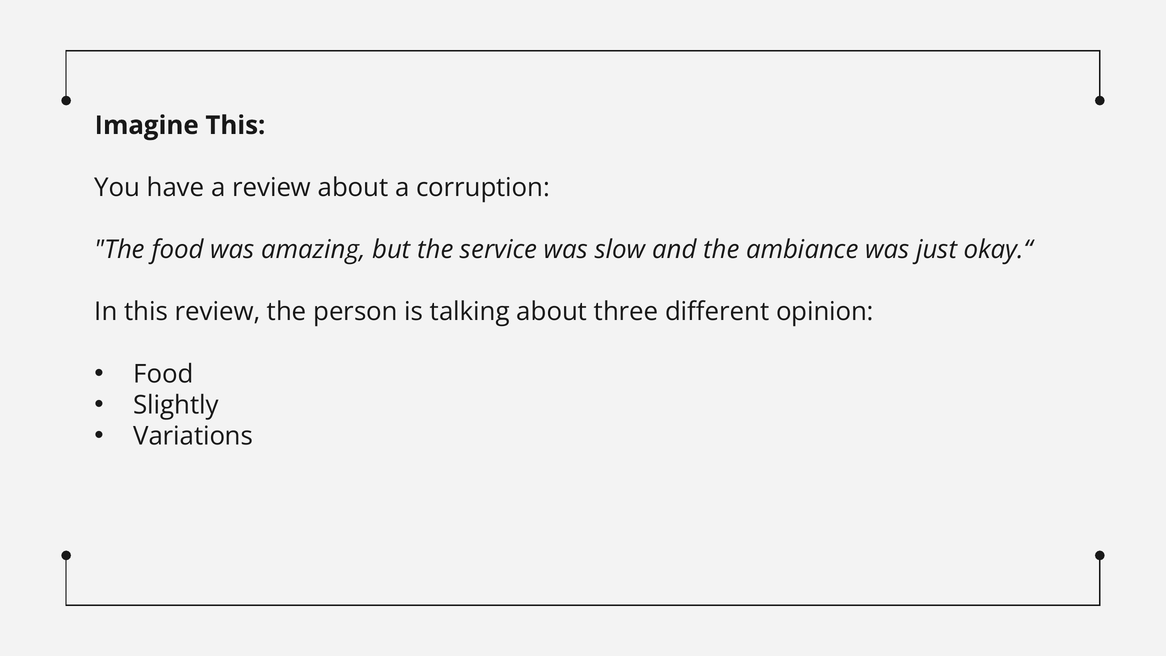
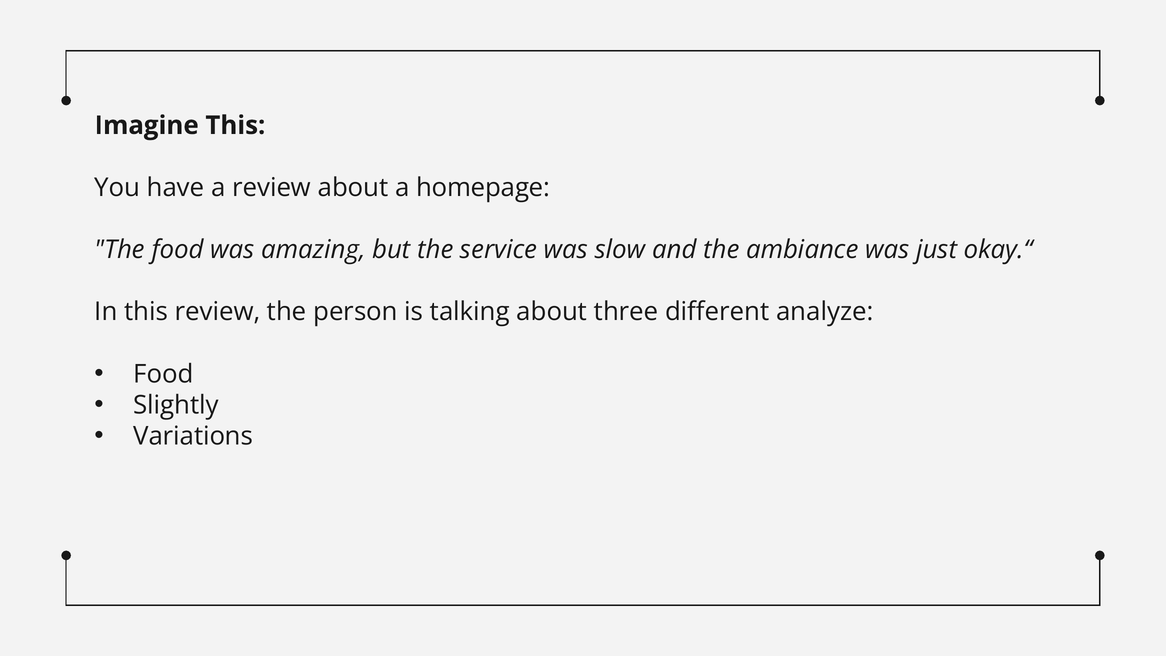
corruption: corruption -> homepage
opinion: opinion -> analyze
